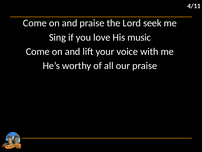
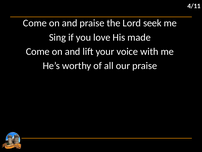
music: music -> made
